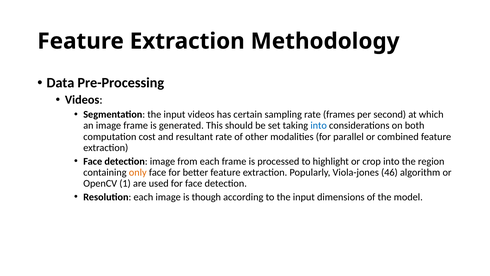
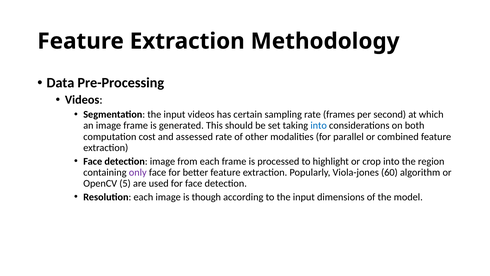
resultant: resultant -> assessed
only colour: orange -> purple
46: 46 -> 60
1: 1 -> 5
